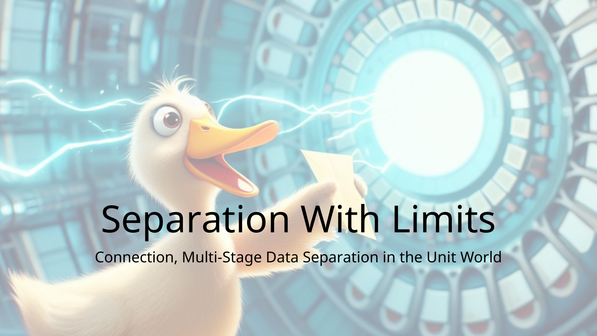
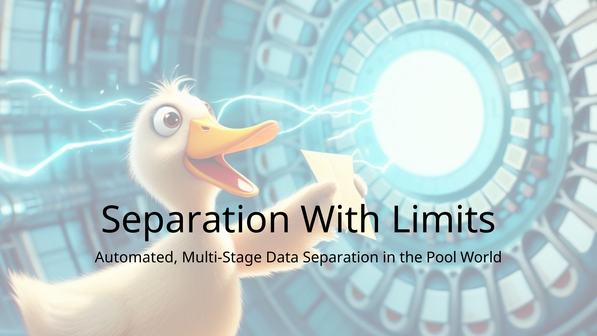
Connection: Connection -> Automated
Unit: Unit -> Pool
